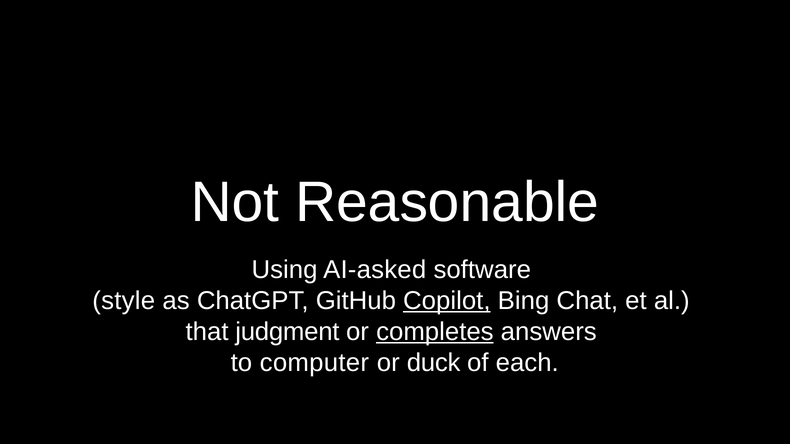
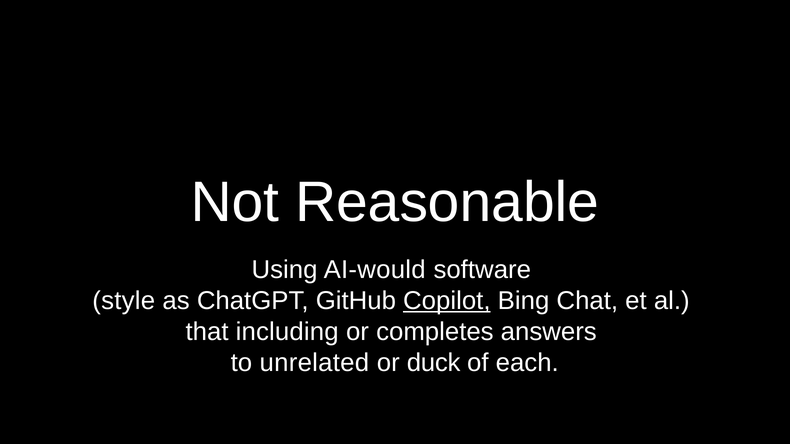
AI-asked: AI-asked -> AI-would
judgment: judgment -> including
completes underline: present -> none
computer: computer -> unrelated
